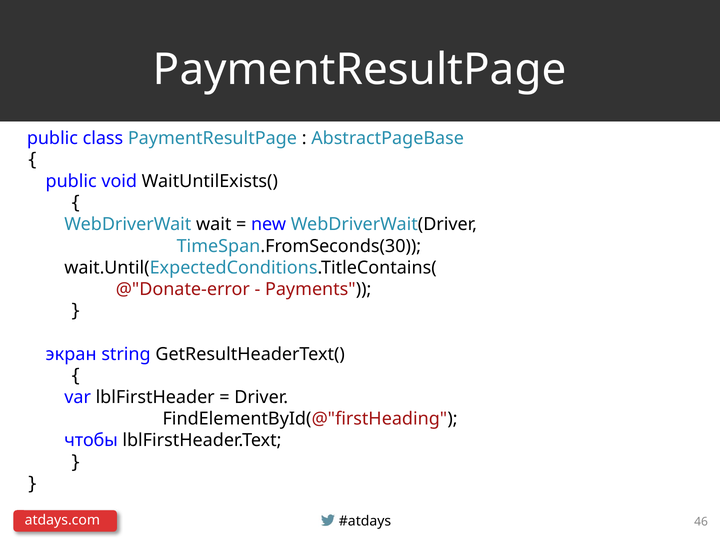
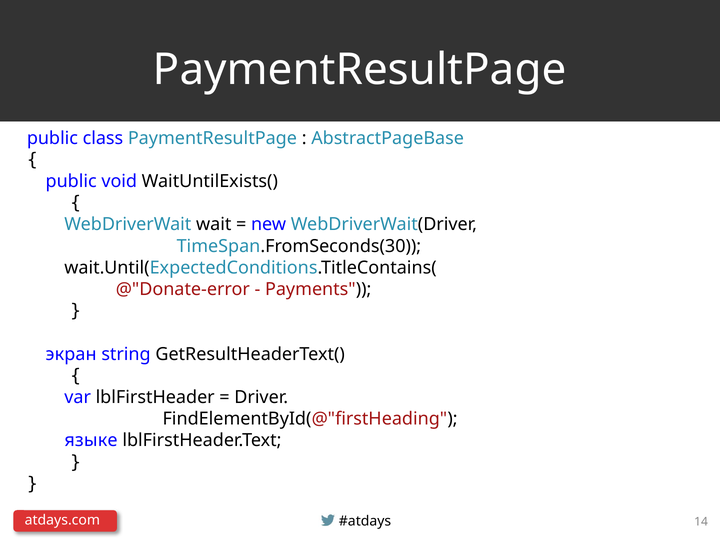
чтобы: чтобы -> языке
46: 46 -> 14
